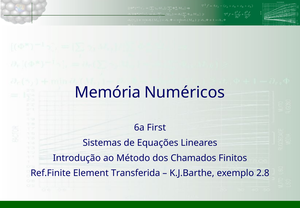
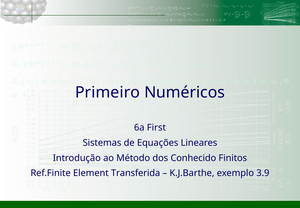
Memória: Memória -> Primeiro
Chamados: Chamados -> Conhecido
2.8: 2.8 -> 3.9
